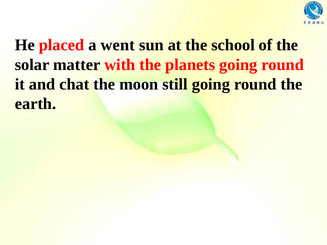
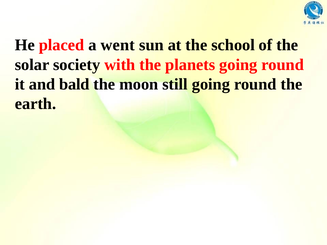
matter: matter -> society
chat: chat -> bald
